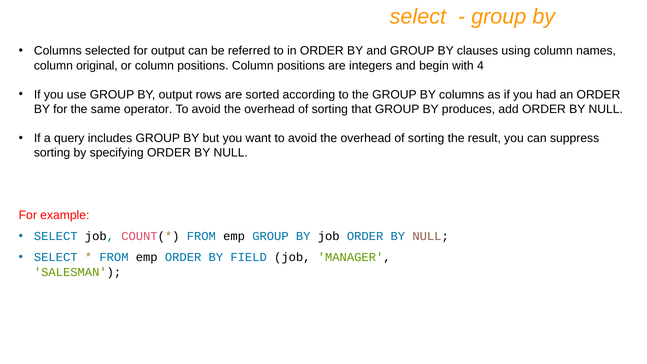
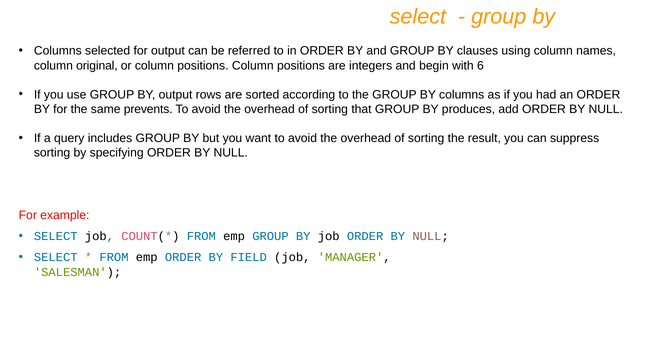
4: 4 -> 6
operator: operator -> prevents
